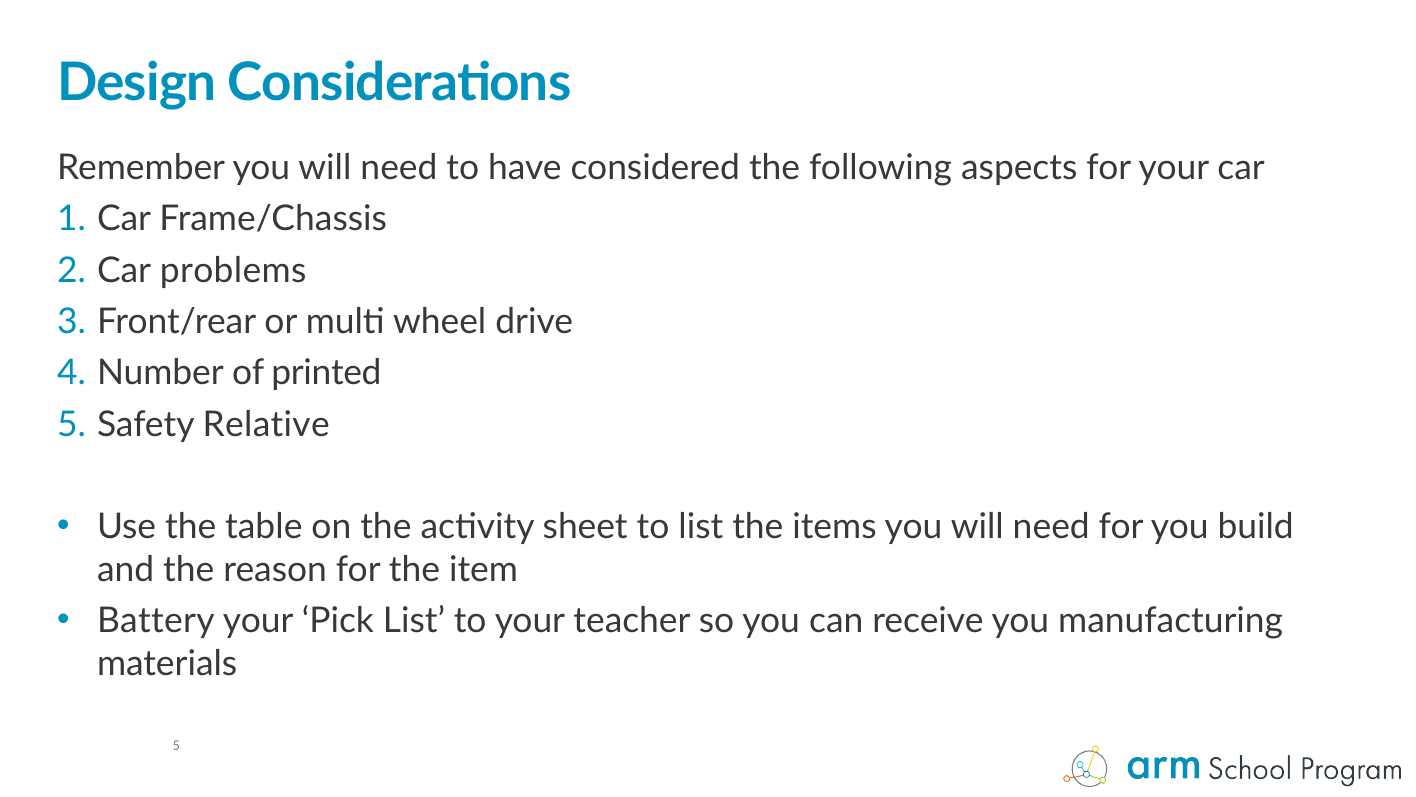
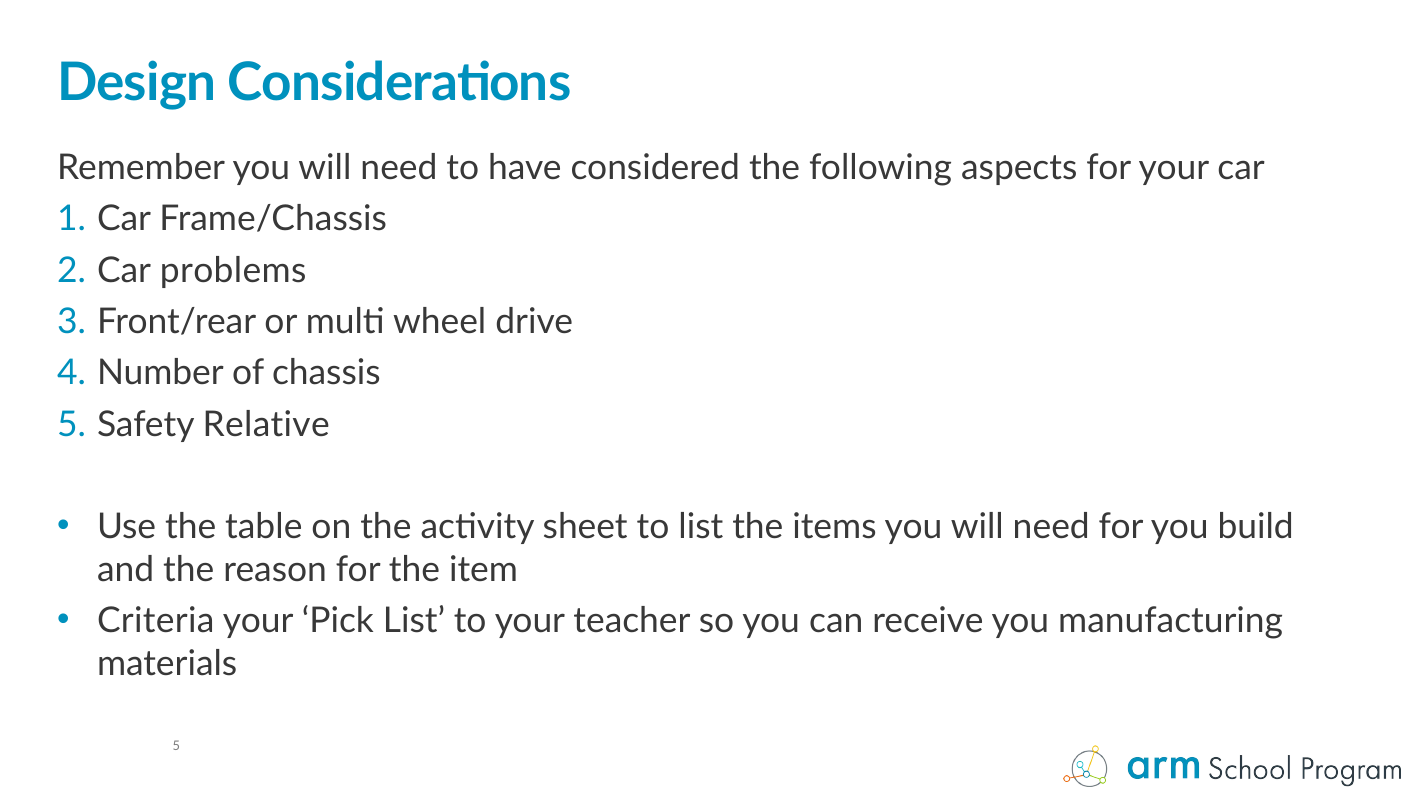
printed: printed -> chassis
Battery: Battery -> Criteria
